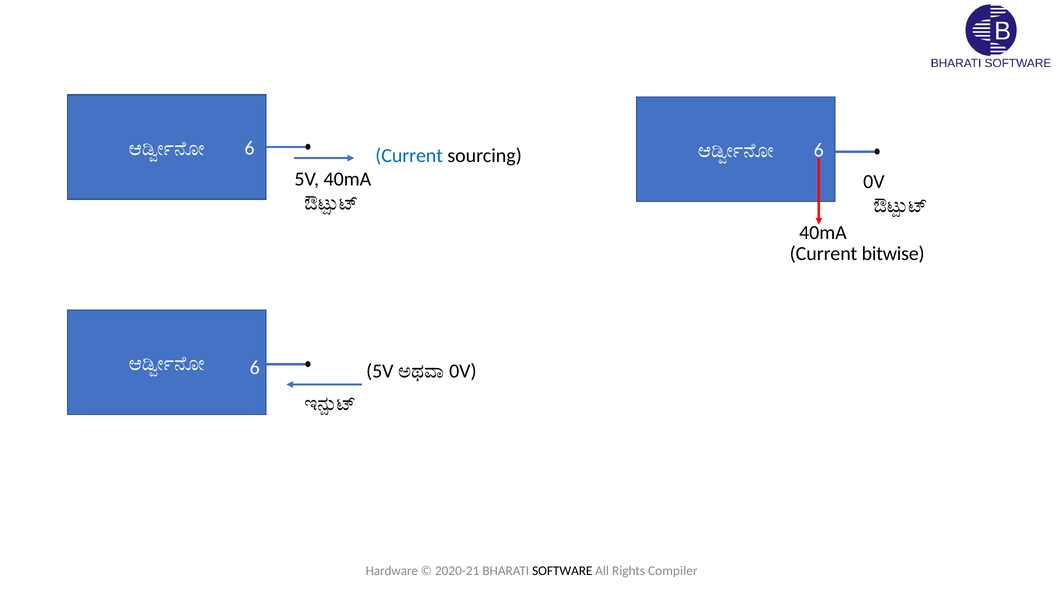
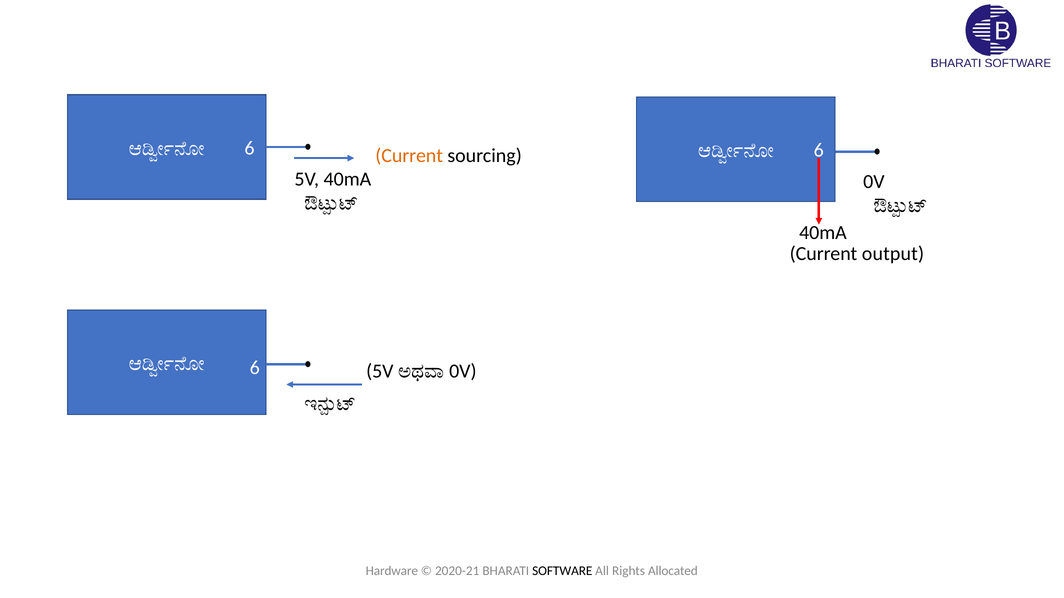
Current at (409, 156) colour: blue -> orange
bitwise: bitwise -> output
Compiler: Compiler -> Allocated
